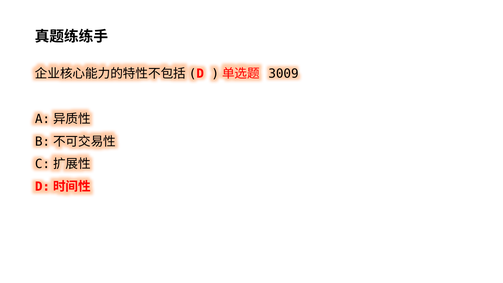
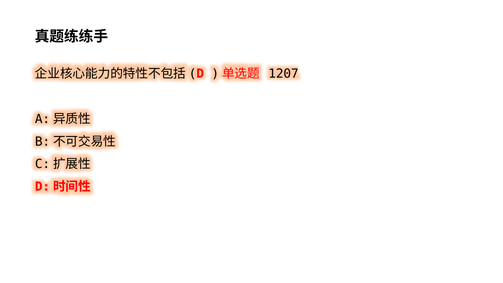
3009: 3009 -> 1207
